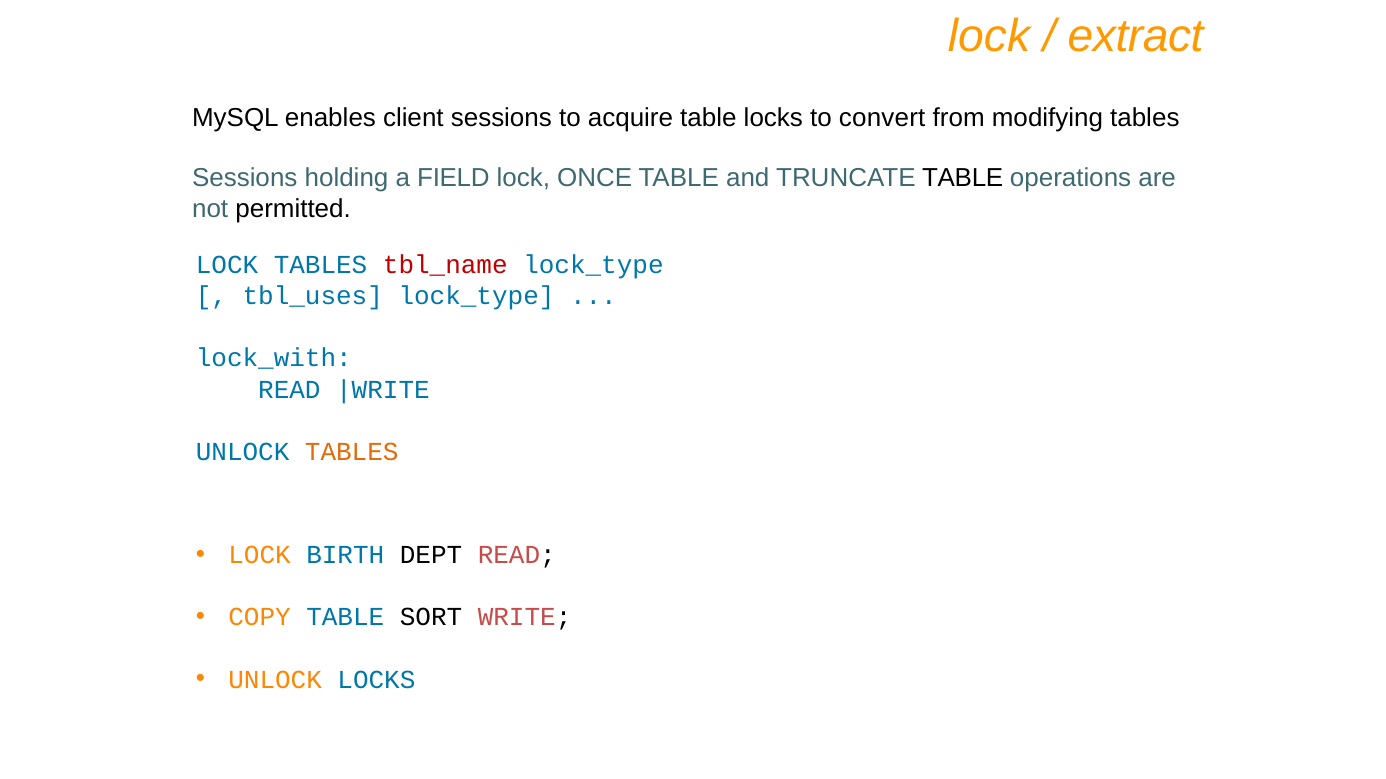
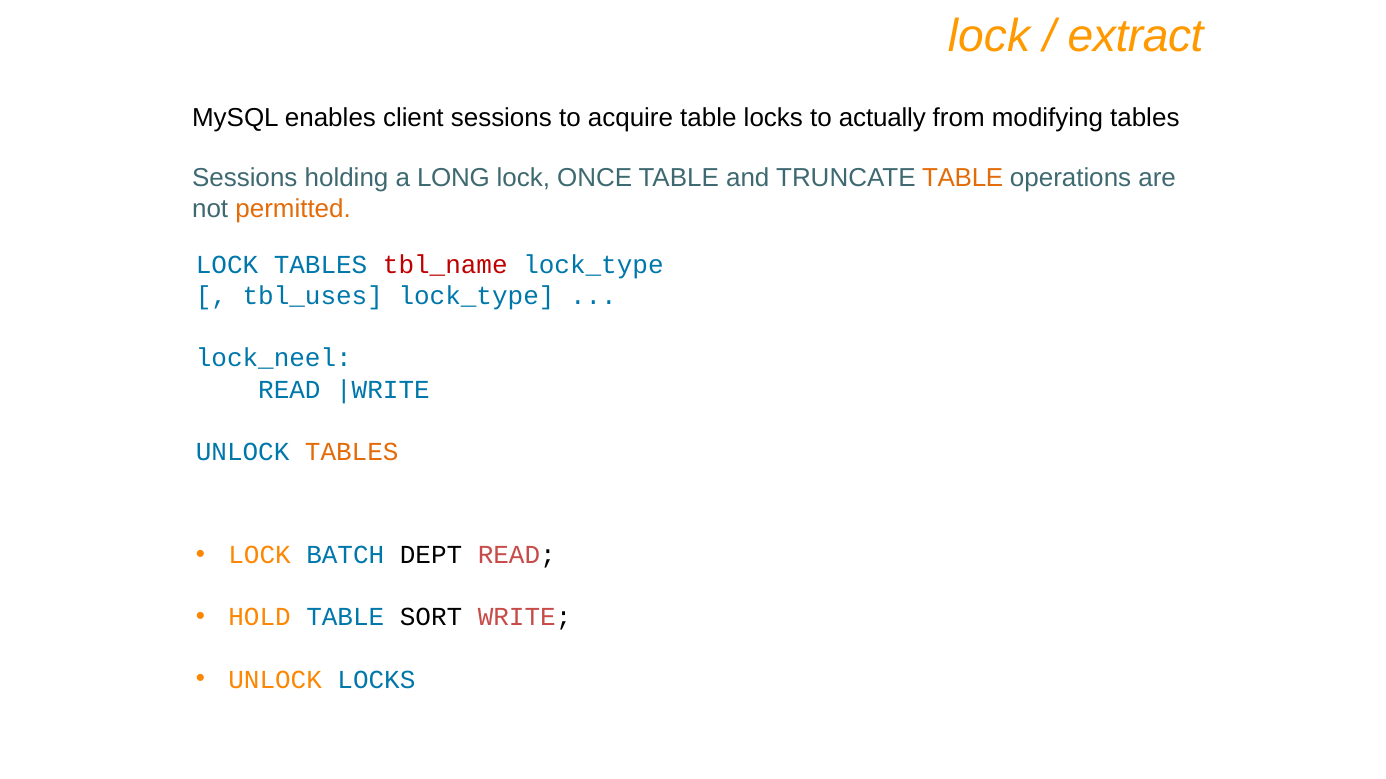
convert: convert -> actually
FIELD: FIELD -> LONG
TABLE at (963, 178) colour: black -> orange
permitted colour: black -> orange
lock_with: lock_with -> lock_neel
BIRTH: BIRTH -> BATCH
COPY: COPY -> HOLD
